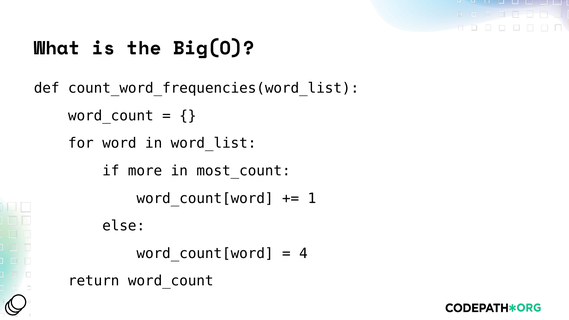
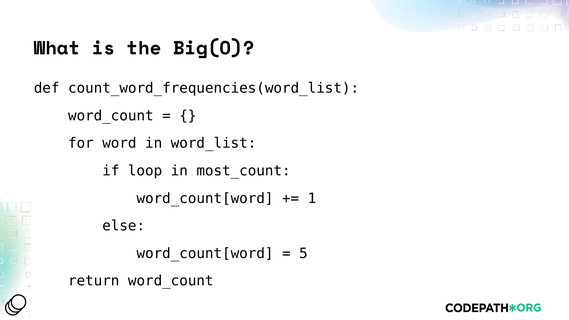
more: more -> loop
4: 4 -> 5
